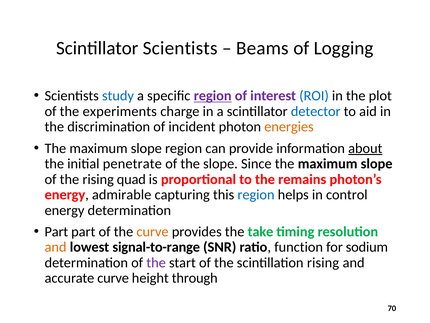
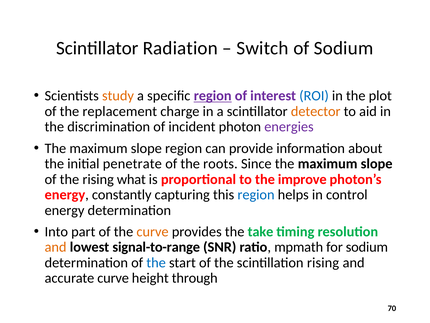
Scintillator Scientists: Scientists -> Radiation
Beams: Beams -> Switch
of Logging: Logging -> Sodium
study colour: blue -> orange
experiments: experiments -> replacement
detector colour: blue -> orange
energies colour: orange -> purple
about underline: present -> none
the slope: slope -> roots
quad: quad -> what
remains: remains -> improve
admirable: admirable -> constantly
Part at (56, 231): Part -> Into
function: function -> mpmath
the at (156, 262) colour: purple -> blue
